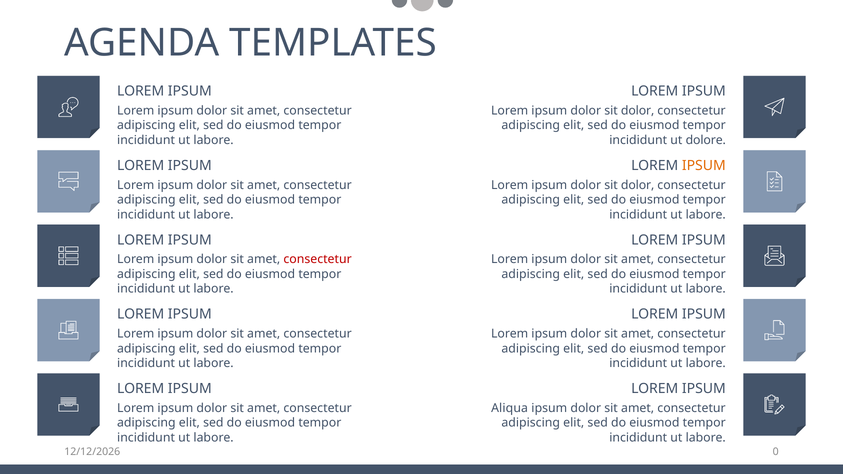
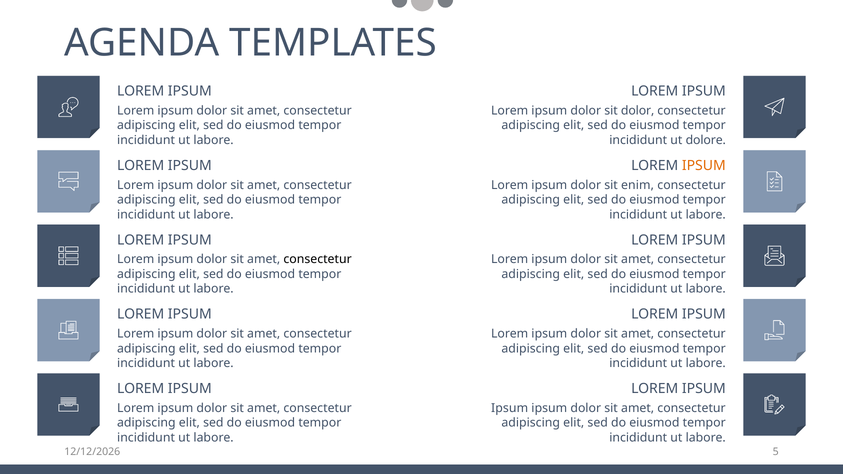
dolor at (638, 185): dolor -> enim
consectetur at (318, 260) colour: red -> black
Aliqua at (510, 408): Aliqua -> Ipsum
0: 0 -> 5
